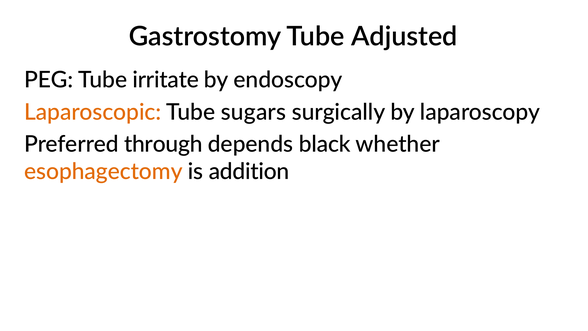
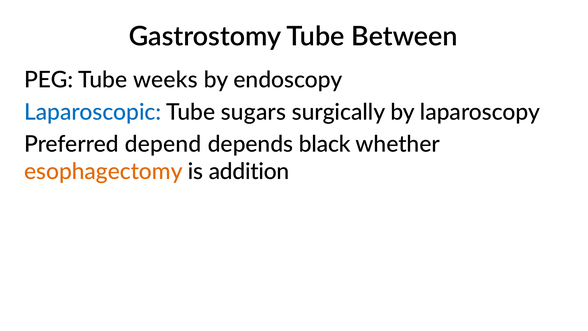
Adjusted: Adjusted -> Between
irritate: irritate -> weeks
Laparoscopic colour: orange -> blue
through: through -> depend
